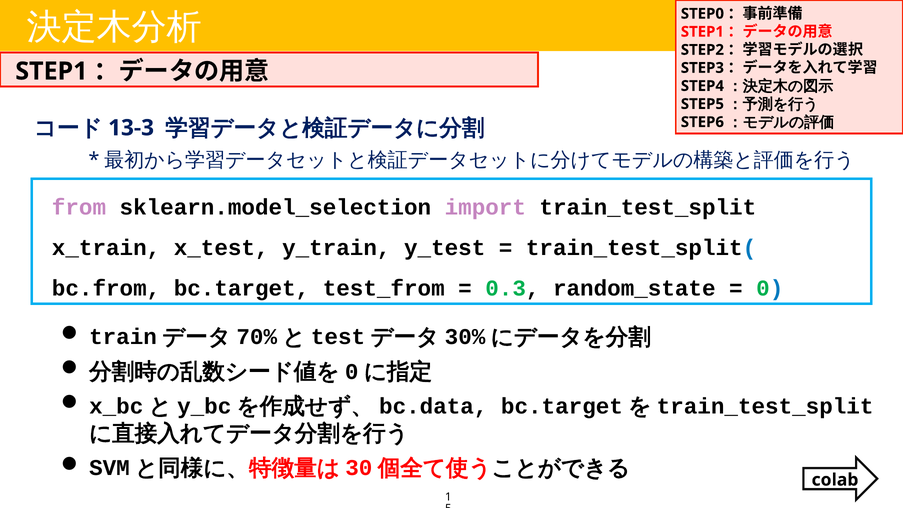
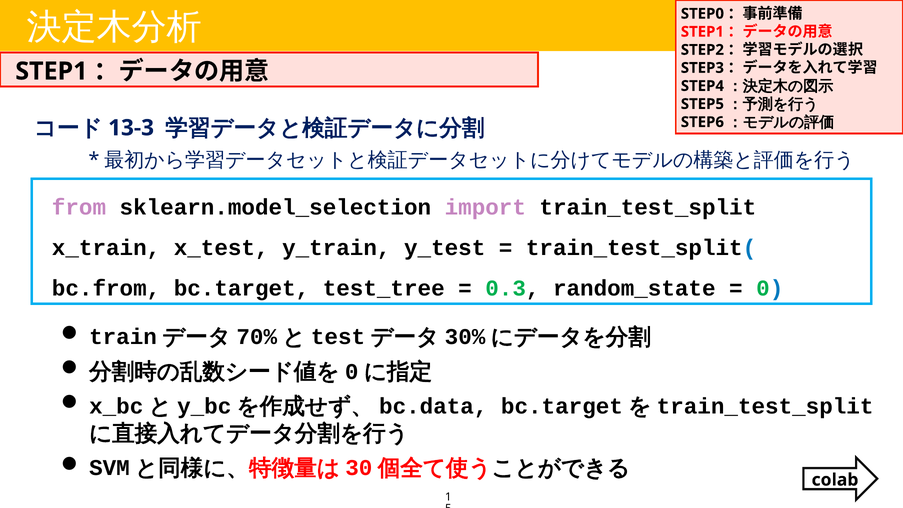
test_from: test_from -> test_tree
